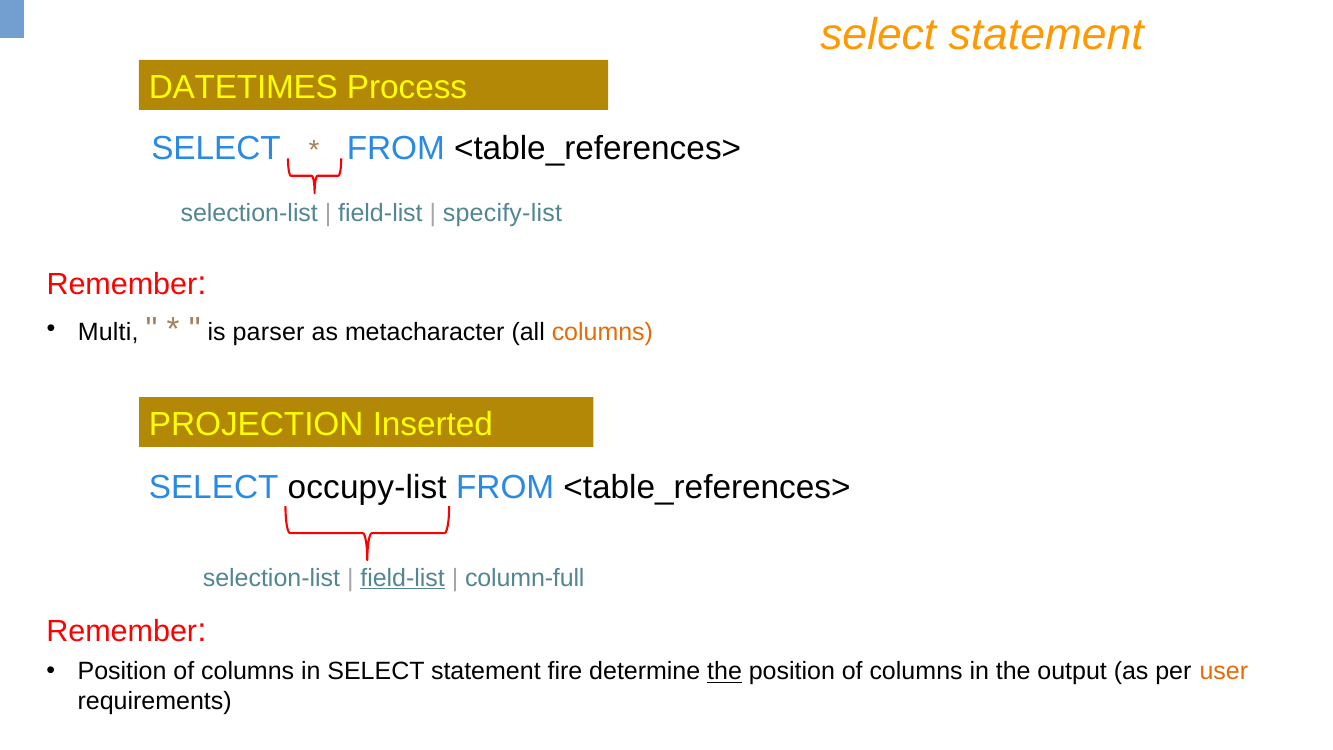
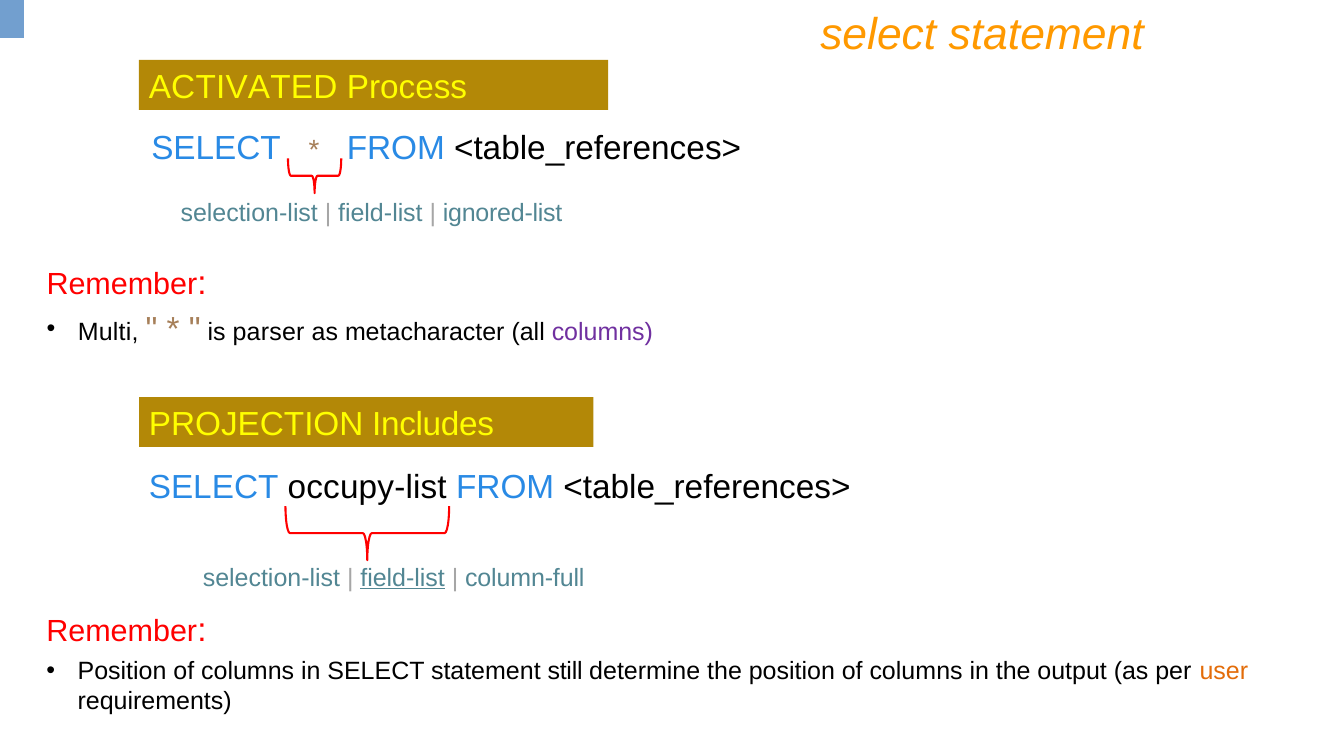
DATETIMES: DATETIMES -> ACTIVATED
specify-list: specify-list -> ignored-list
columns at (602, 333) colour: orange -> purple
Inserted: Inserted -> Includes
fire: fire -> still
the at (725, 672) underline: present -> none
